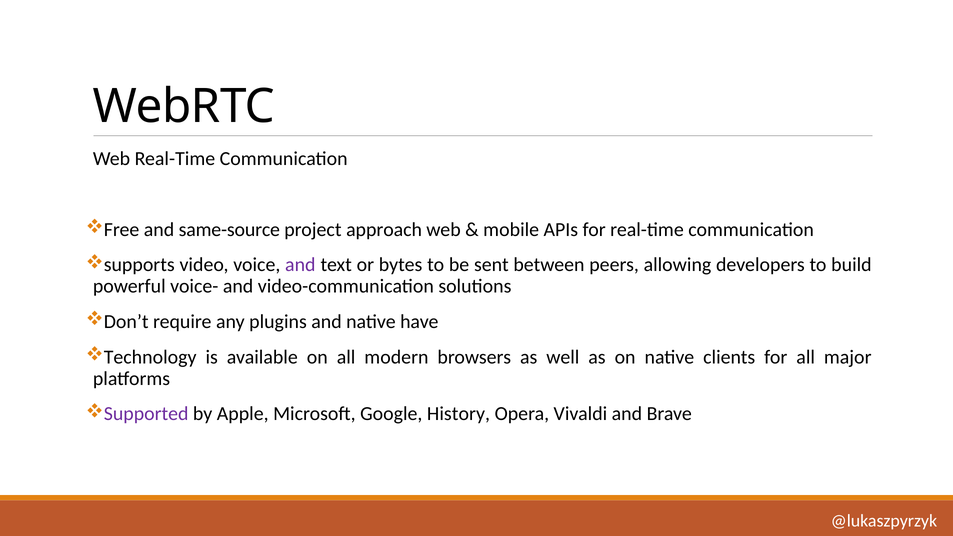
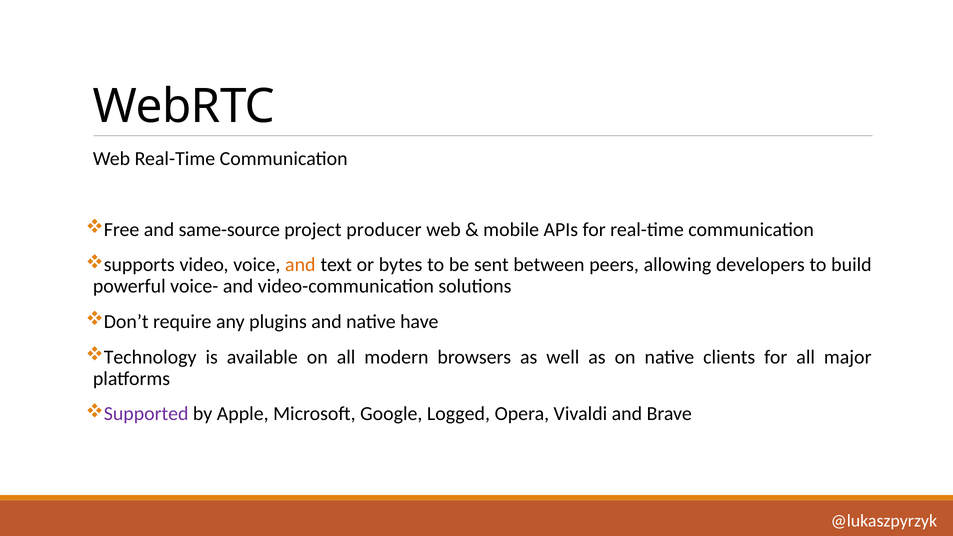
approach: approach -> producer
and at (300, 265) colour: purple -> orange
History: History -> Logged
